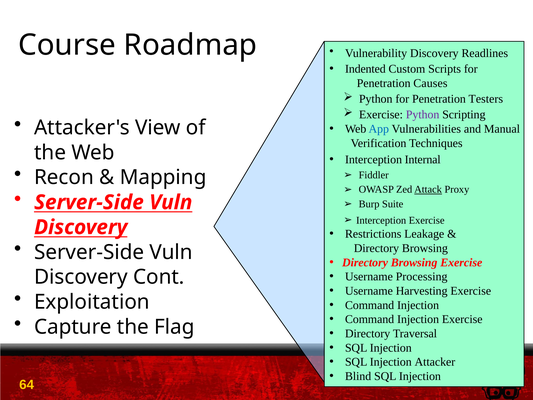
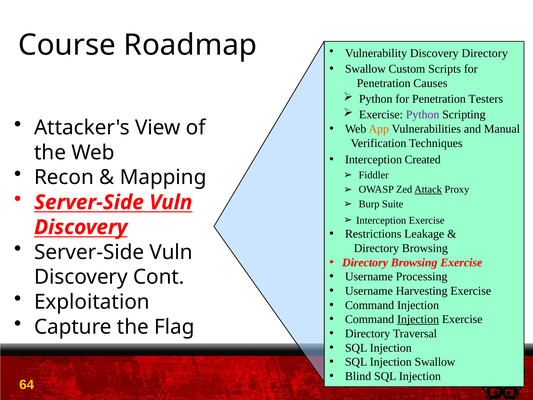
Discovery Readlines: Readlines -> Directory
Indented at (365, 69): Indented -> Swallow
App colour: blue -> orange
Internal: Internal -> Created
Injection at (418, 319) underline: none -> present
Injection Attacker: Attacker -> Swallow
